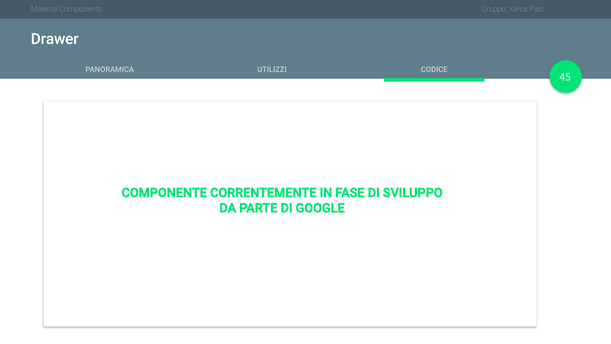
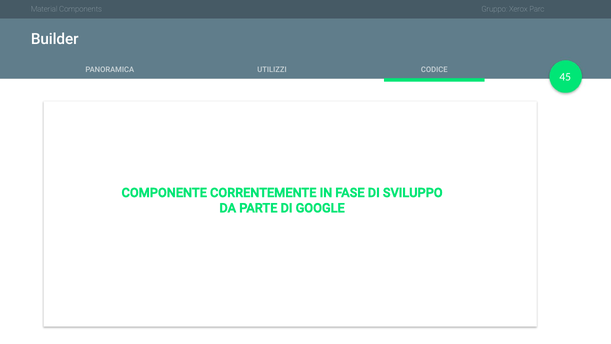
Drawer: Drawer -> Builder
